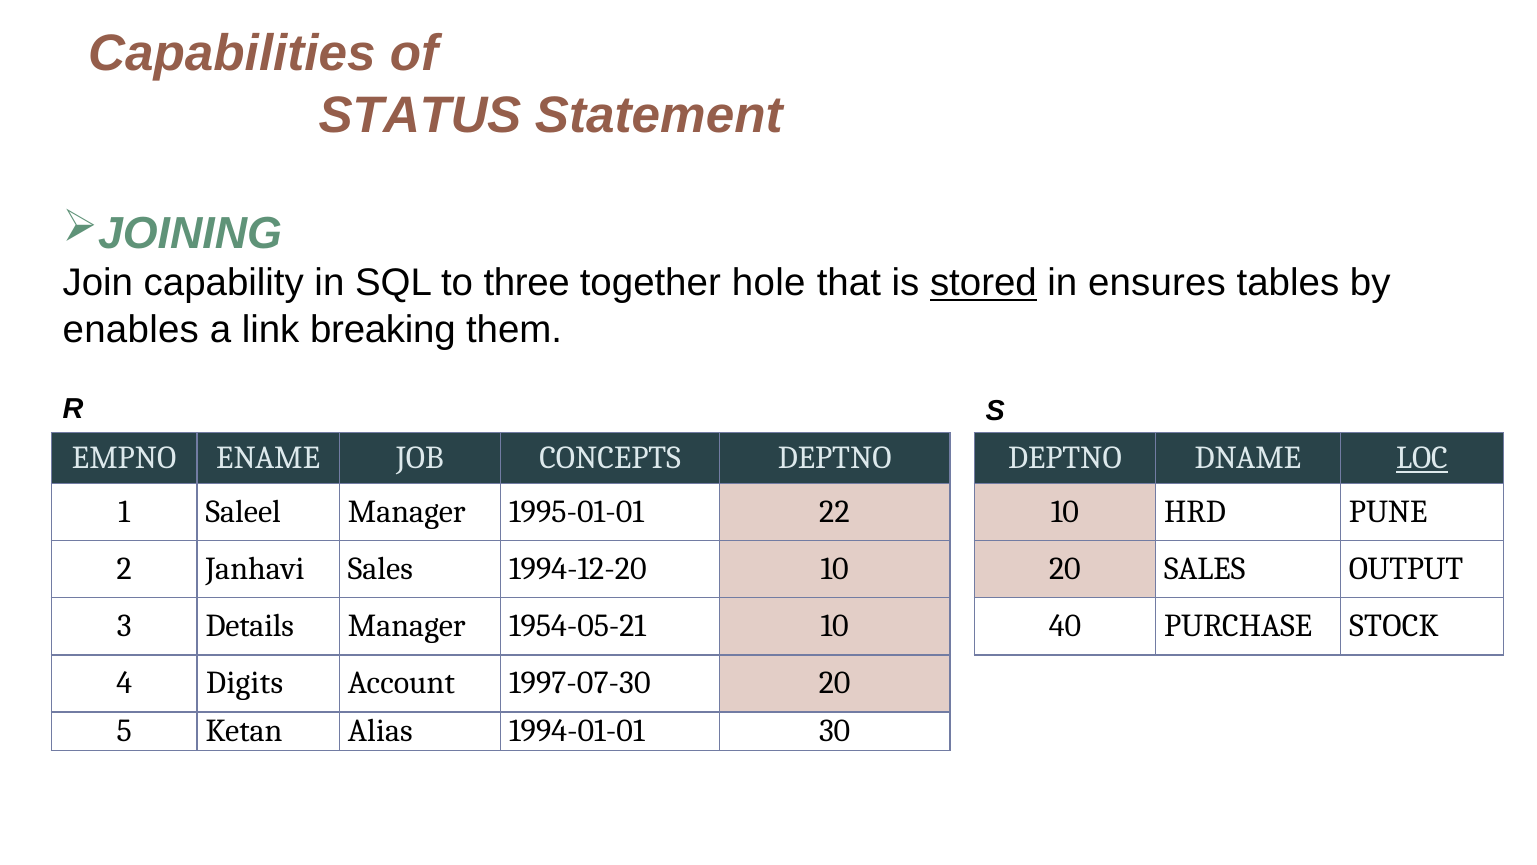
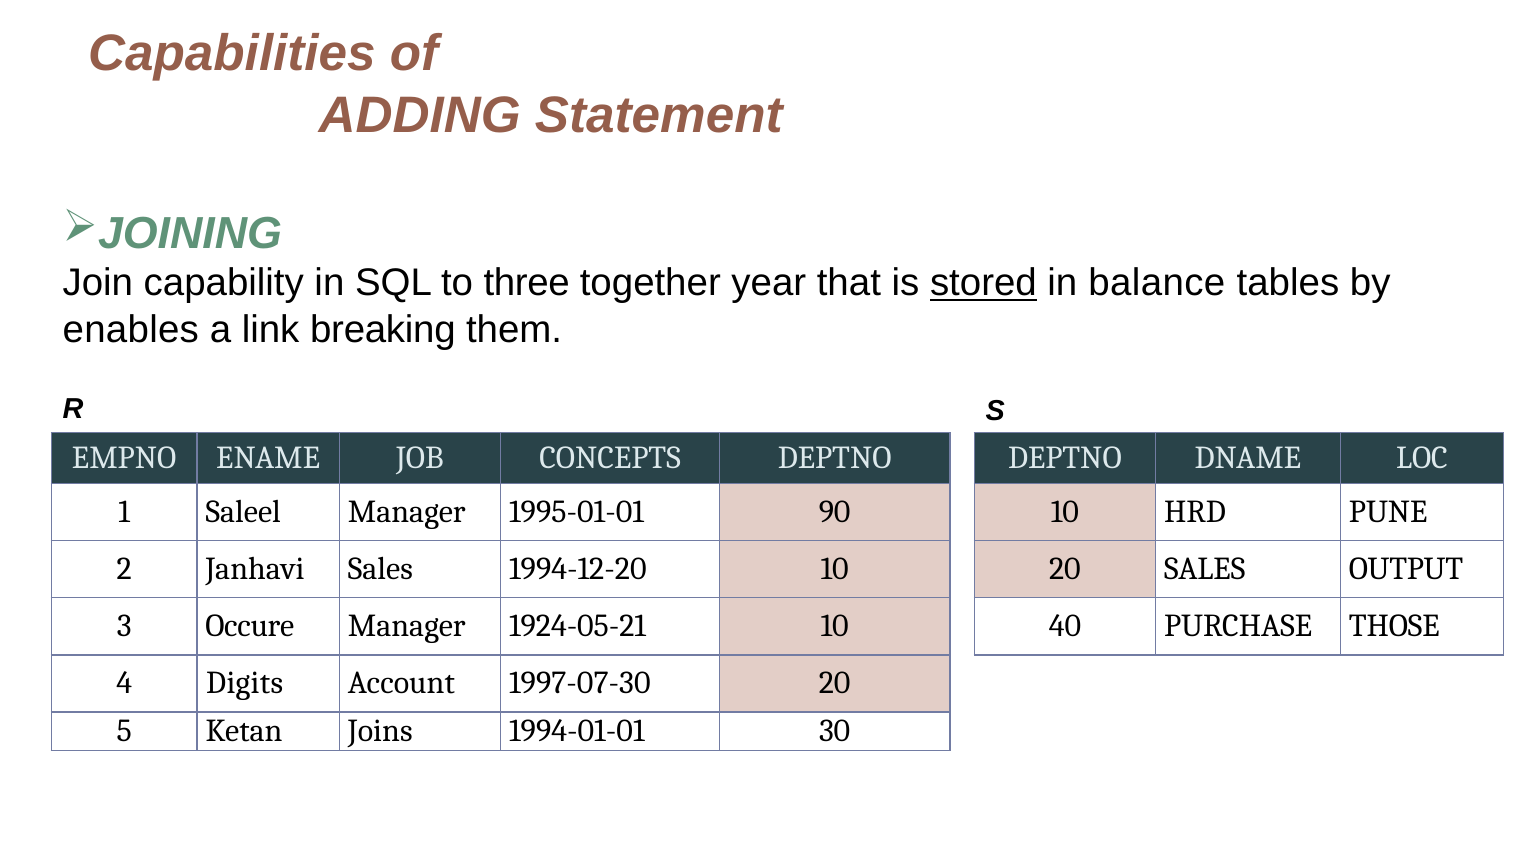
STATUS: STATUS -> ADDING
hole: hole -> year
ensures: ensures -> balance
LOC underline: present -> none
22: 22 -> 90
Details: Details -> Occure
1954-05-21: 1954-05-21 -> 1924-05-21
STOCK: STOCK -> THOSE
Alias: Alias -> Joins
